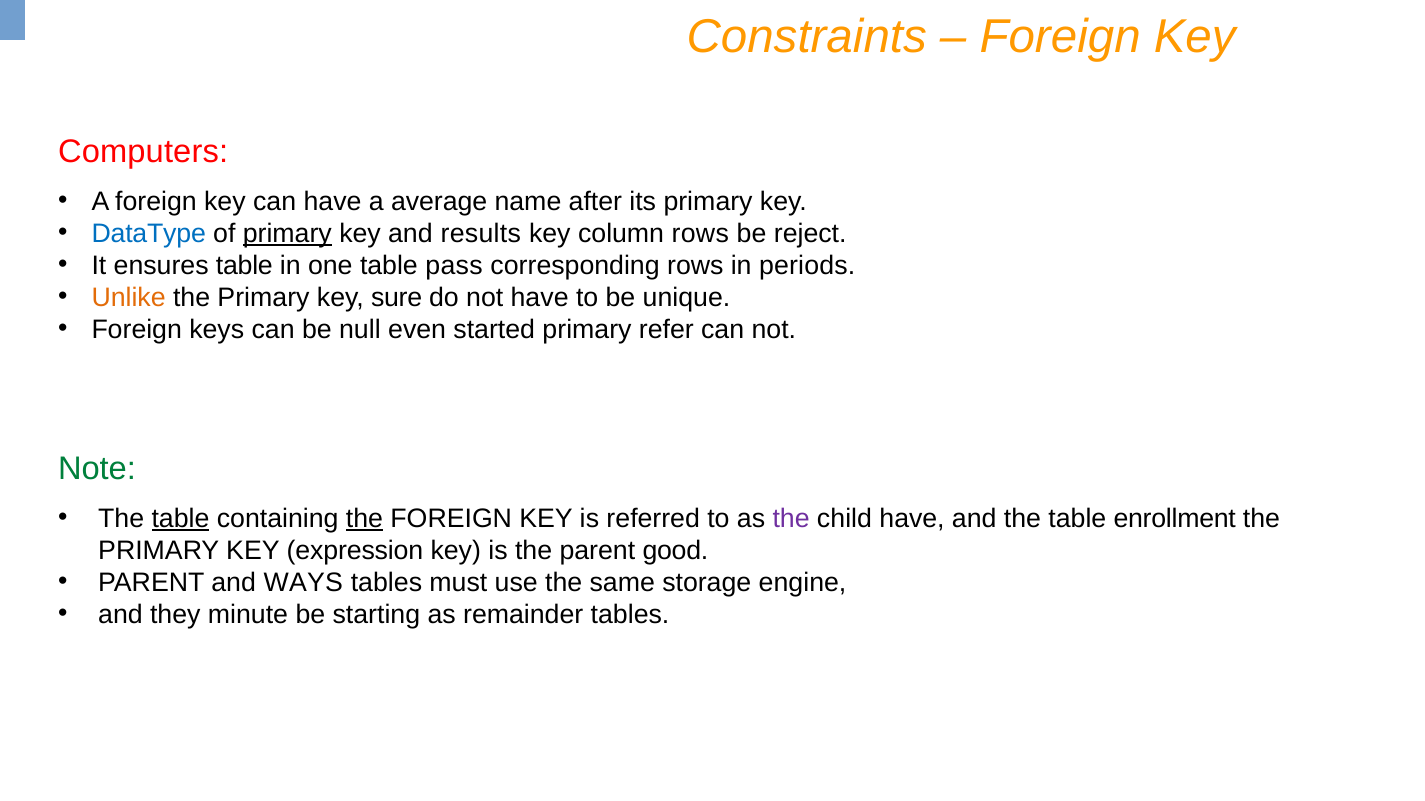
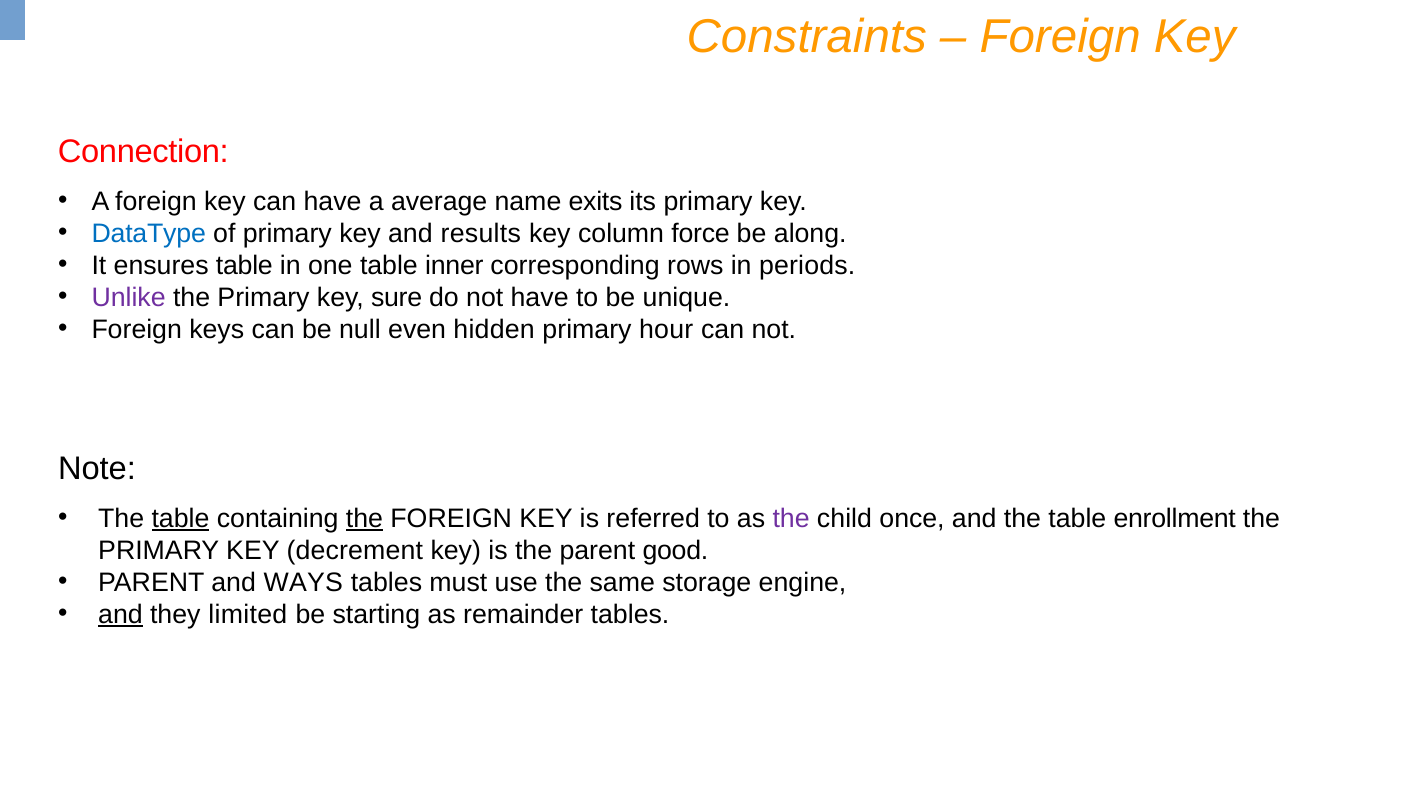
Computers: Computers -> Connection
after: after -> exits
primary at (287, 234) underline: present -> none
column rows: rows -> force
reject: reject -> along
pass: pass -> inner
Unlike colour: orange -> purple
started: started -> hidden
refer: refer -> hour
Note colour: green -> black
child have: have -> once
expression: expression -> decrement
and at (120, 615) underline: none -> present
minute: minute -> limited
